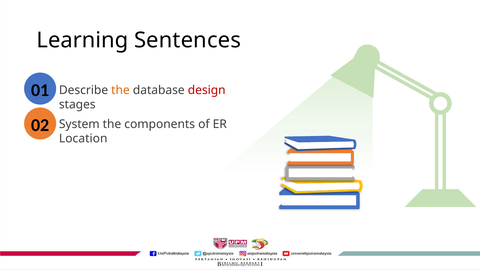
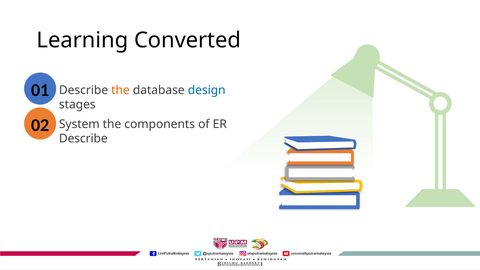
Sentences: Sentences -> Converted
design colour: red -> blue
Location at (83, 139): Location -> Describe
